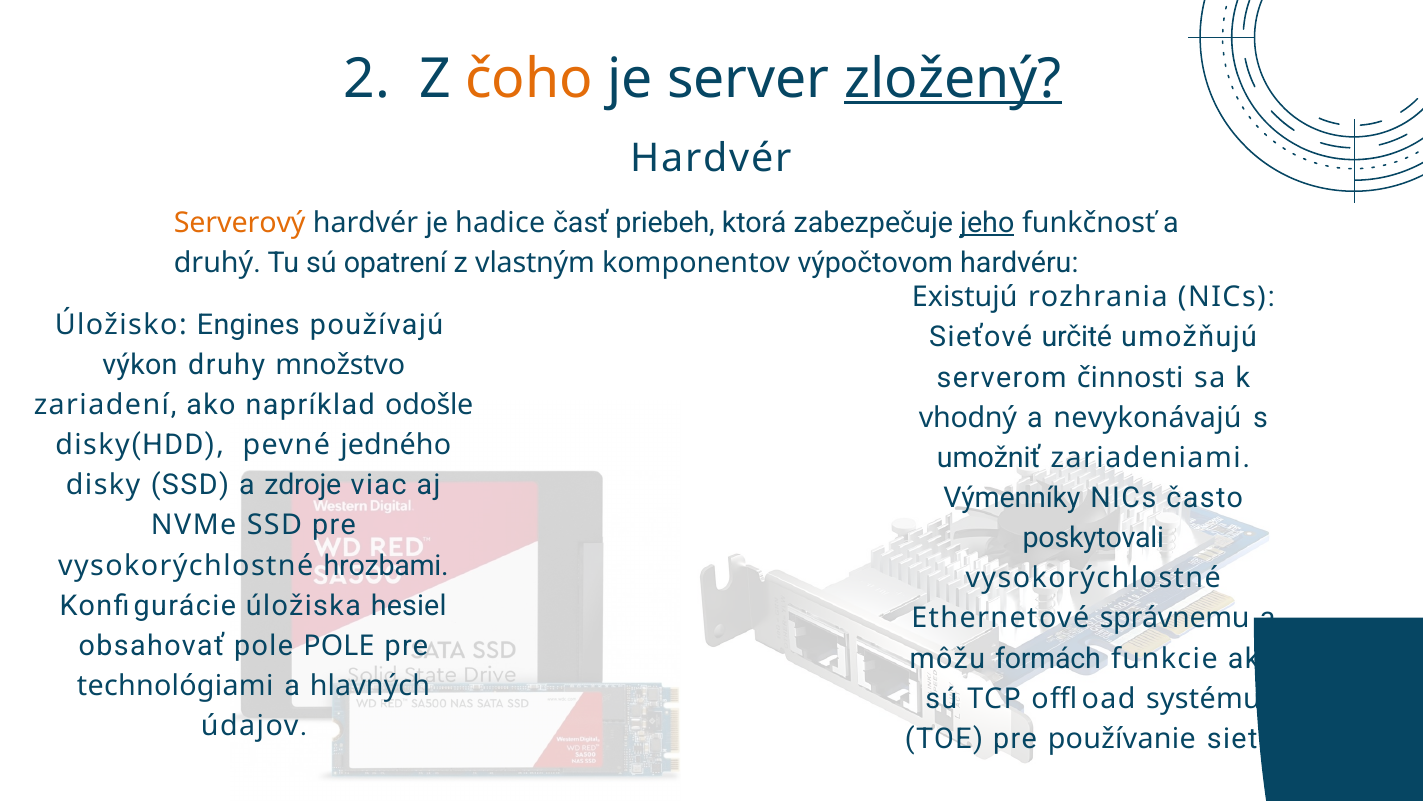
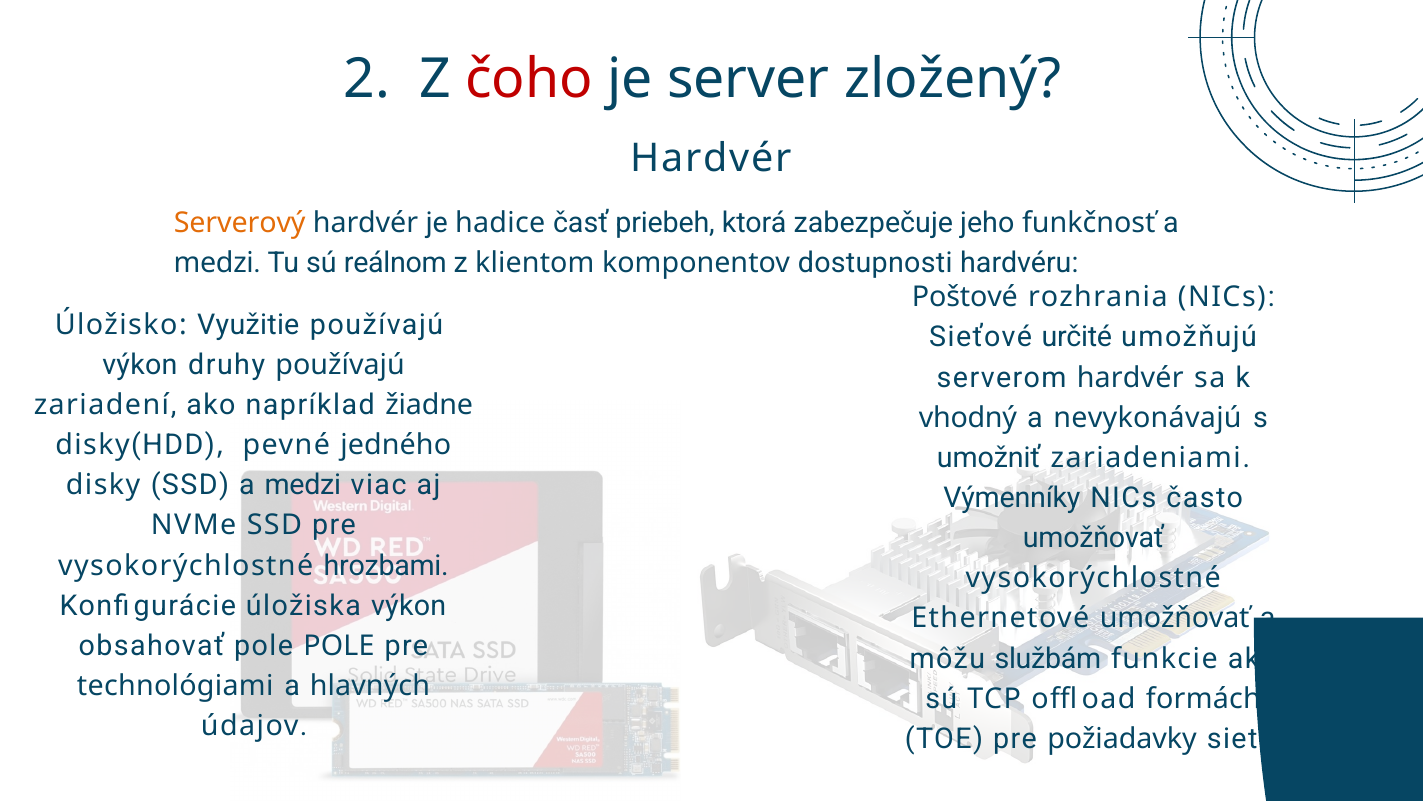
čoho colour: orange -> red
zložený underline: present -> none
jeho underline: present -> none
druhý at (214, 263): druhý -> medzi
opatrení: opatrení -> reálnom
vlastným: vlastným -> klientom
výpočtovom: výpočtovom -> dostupnosti
Existujú: Existujú -> Poštové
Engines: Engines -> Využitie
druhy množstvo: množstvo -> používajú
serverom činnosti: činnosti -> hardvér
odošle: odošle -> žiadne
SSD a zdroje: zdroje -> medzi
poskytovali at (1093, 538): poskytovali -> umožňovať
úložiska hesiel: hesiel -> výkon
Ethernetové správnemu: správnemu -> umožňovať
formách: formách -> službám
systému: systému -> formách
používanie: používanie -> požiadavky
